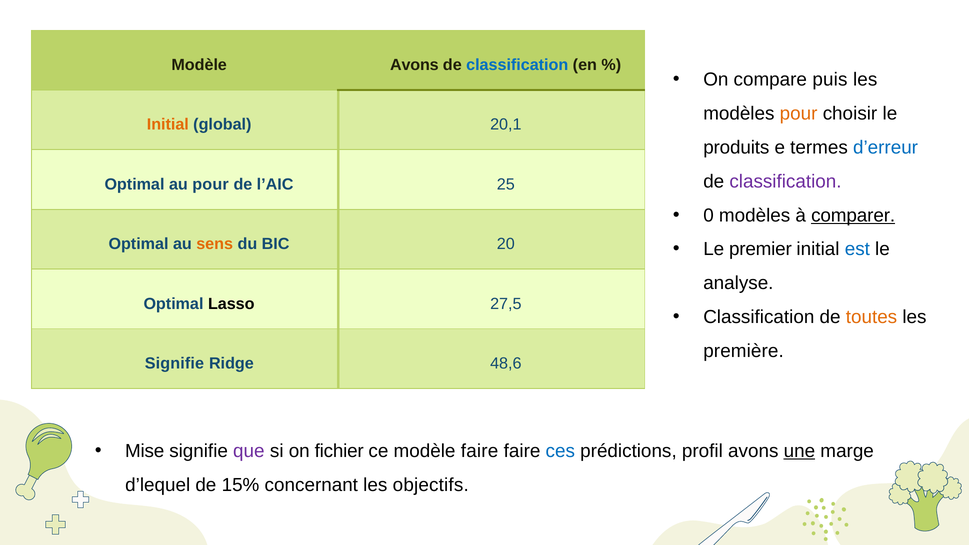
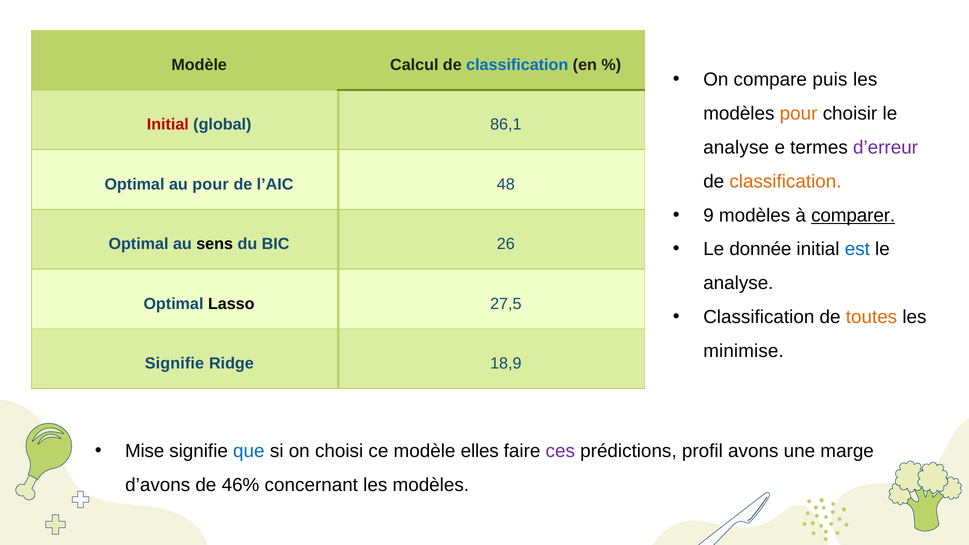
Modèle Avons: Avons -> Calcul
Initial at (168, 125) colour: orange -> red
20,1: 20,1 -> 86,1
produits at (736, 147): produits -> analyse
d’erreur colour: blue -> purple
classification at (785, 181) colour: purple -> orange
25: 25 -> 48
0: 0 -> 9
sens colour: orange -> black
20: 20 -> 26
premier: premier -> donnée
première: première -> minimise
48,6: 48,6 -> 18,9
que colour: purple -> blue
fichier: fichier -> choisi
modèle faire: faire -> elles
ces colour: blue -> purple
une underline: present -> none
d’lequel: d’lequel -> d’avons
15%: 15% -> 46%
concernant les objectifs: objectifs -> modèles
